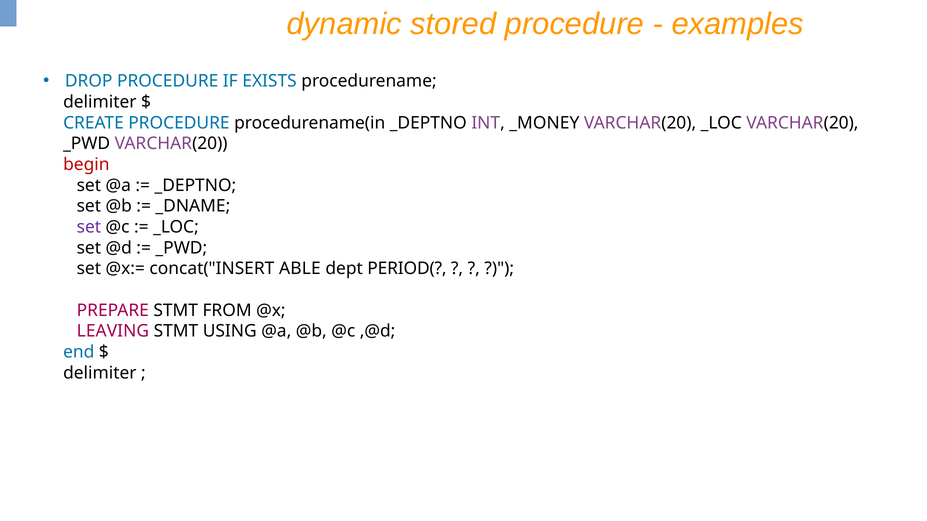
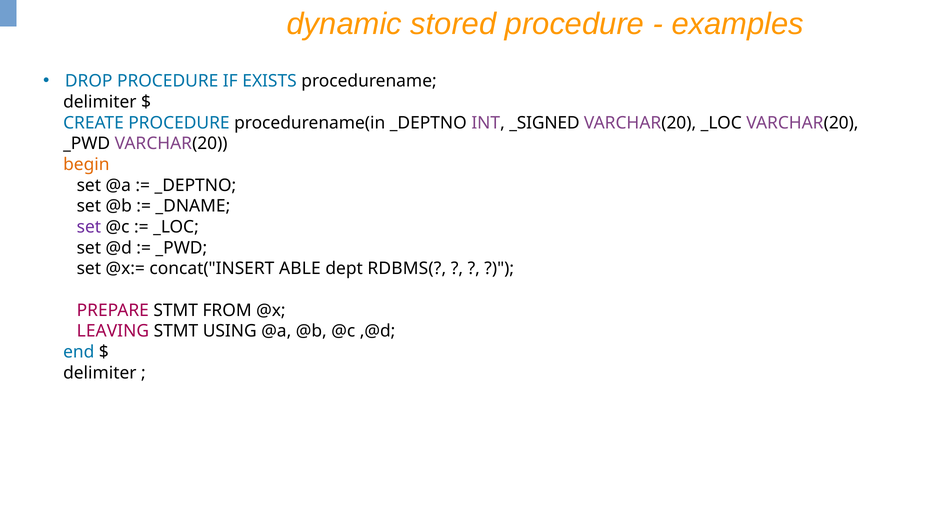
_MONEY: _MONEY -> _SIGNED
begin colour: red -> orange
PERIOD(: PERIOD( -> RDBMS(
